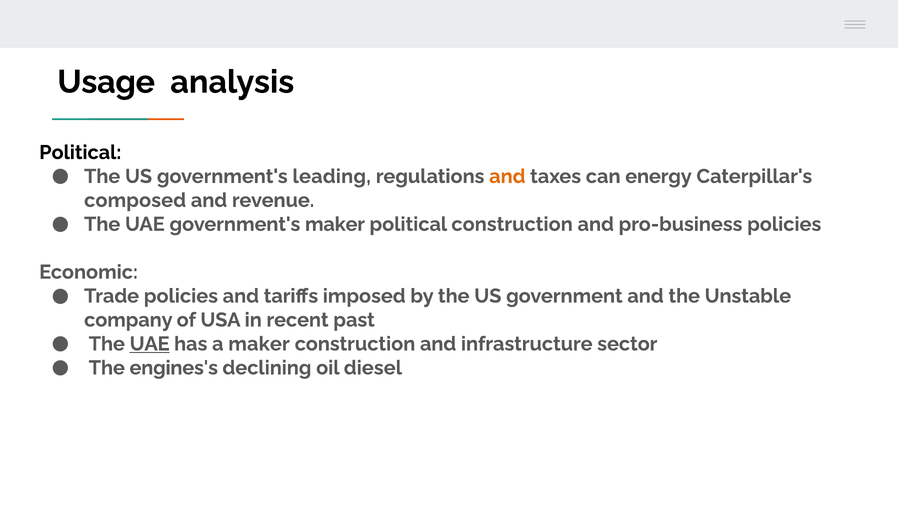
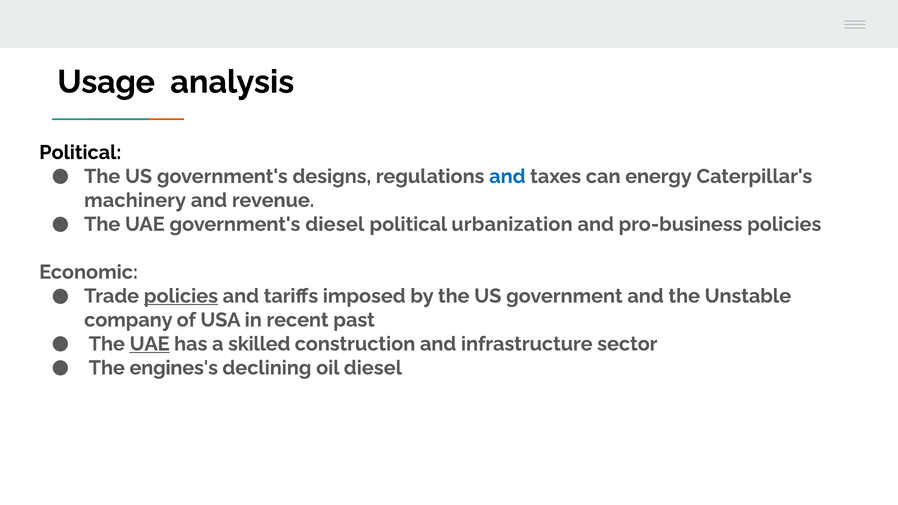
leading: leading -> designs
and at (507, 176) colour: orange -> blue
composed: composed -> machinery
government's maker: maker -> diesel
political construction: construction -> urbanization
policies at (181, 296) underline: none -> present
a maker: maker -> skilled
